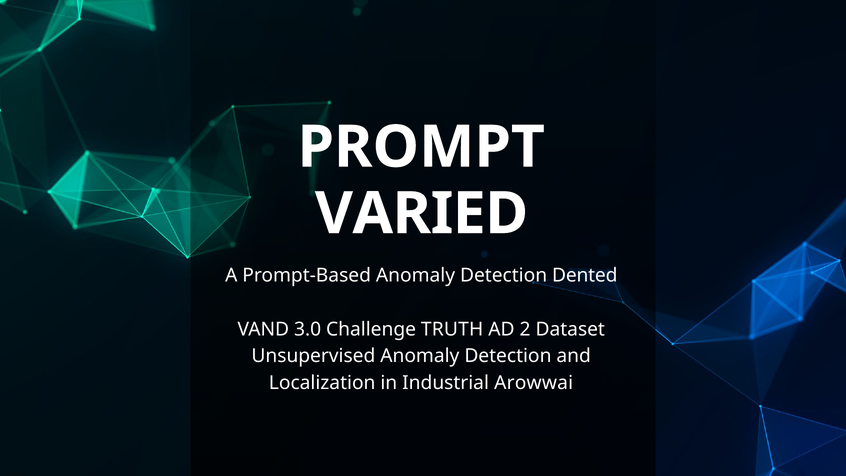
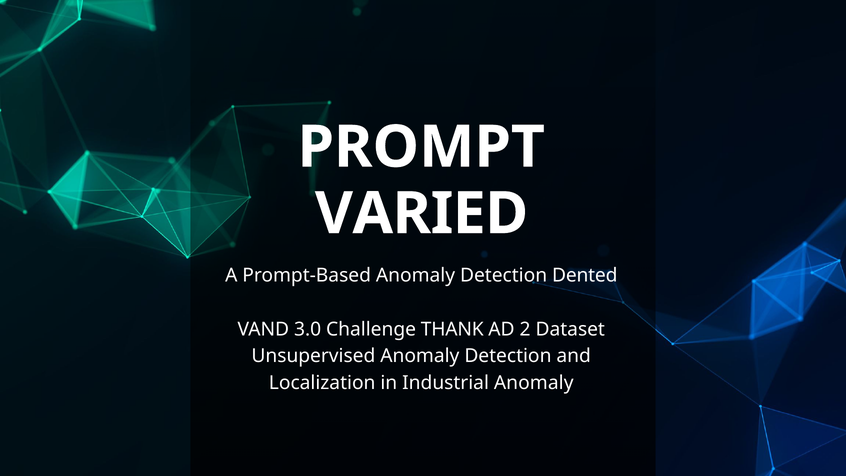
TRUTH: TRUTH -> THANK
Industrial Arowwai: Arowwai -> Anomaly
